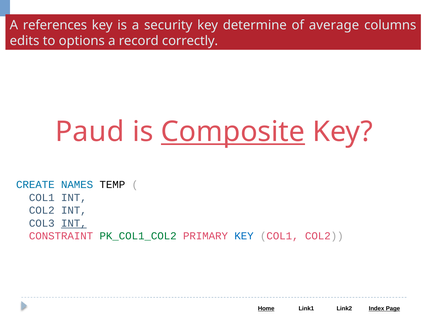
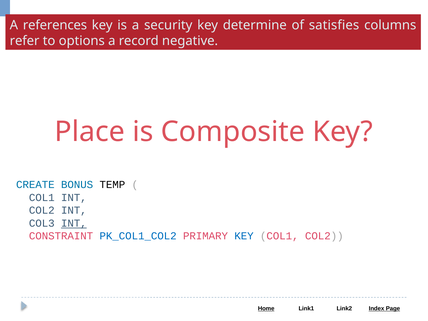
average: average -> satisfies
edits: edits -> refer
correctly: correctly -> negative
Paud: Paud -> Place
Composite underline: present -> none
NAMES: NAMES -> BONUS
PK_COL1_COL2 colour: green -> blue
